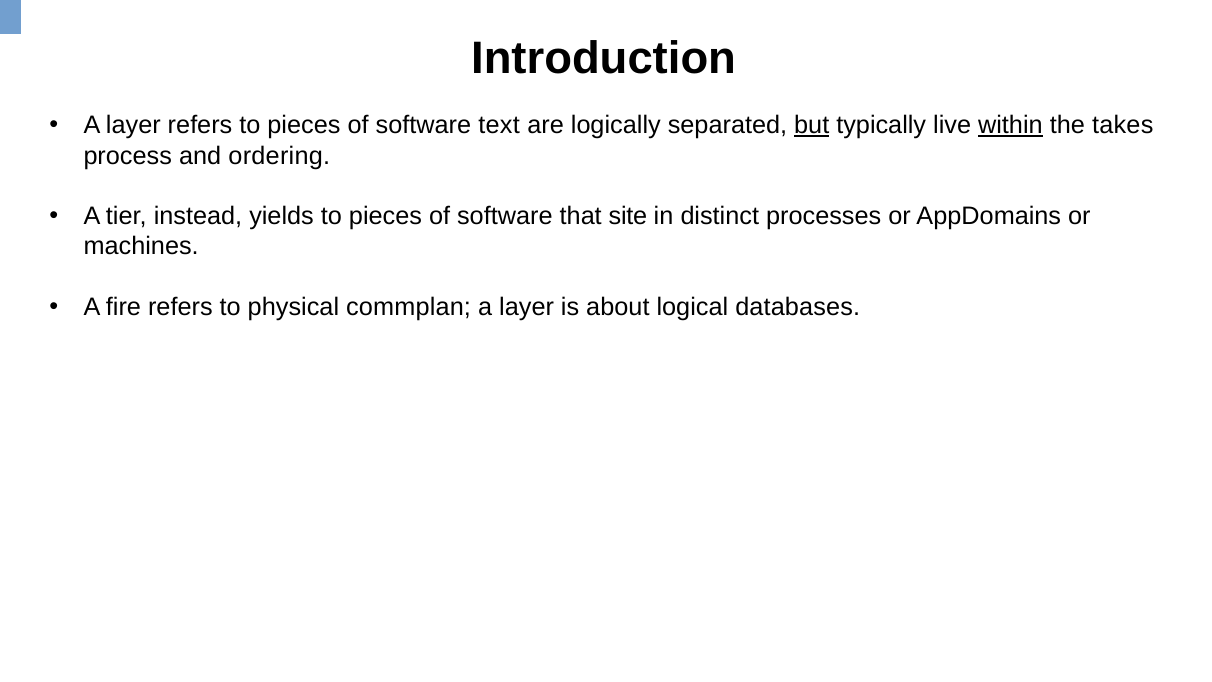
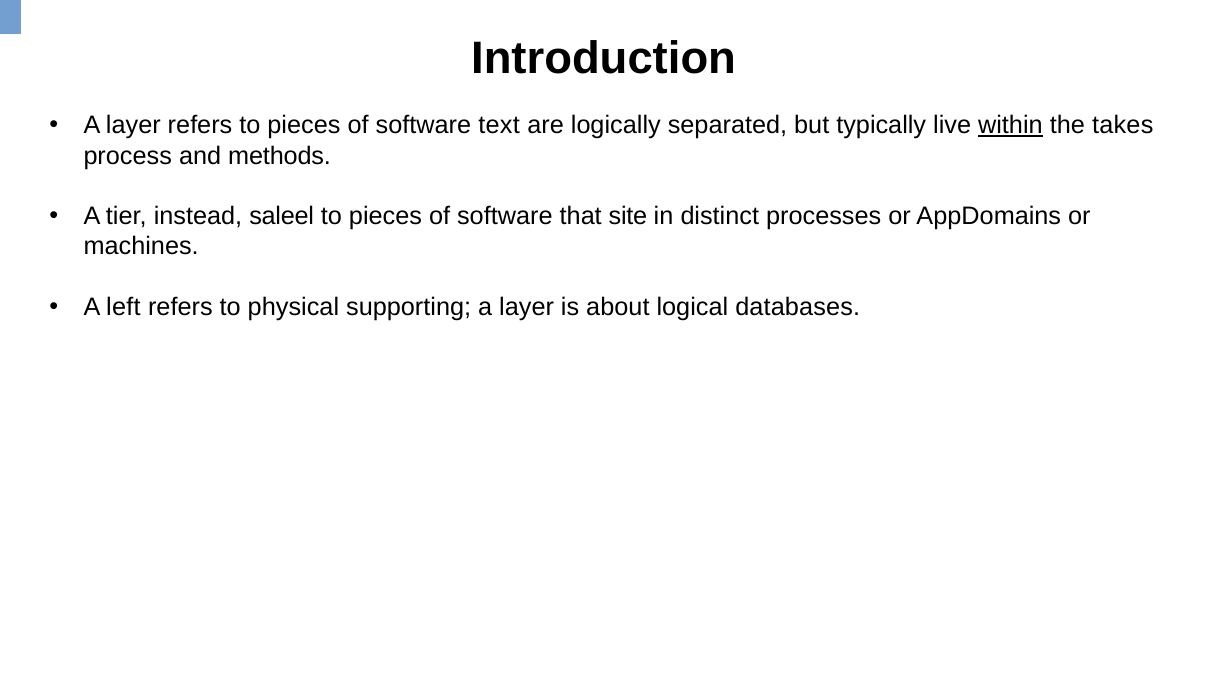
but underline: present -> none
ordering: ordering -> methods
yields: yields -> saleel
fire: fire -> left
commplan: commplan -> supporting
